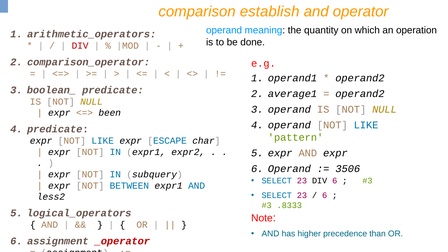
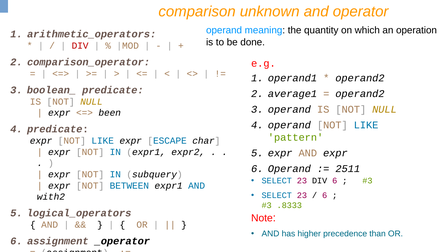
establish: establish -> unknown
3506: 3506 -> 2511
less2: less2 -> with2
_operator colour: red -> black
